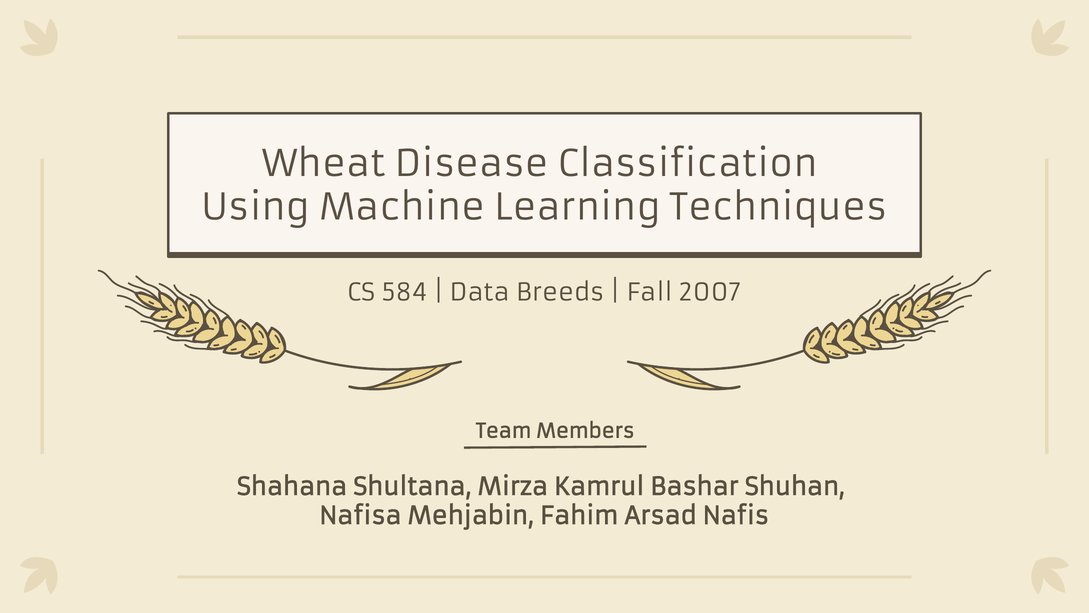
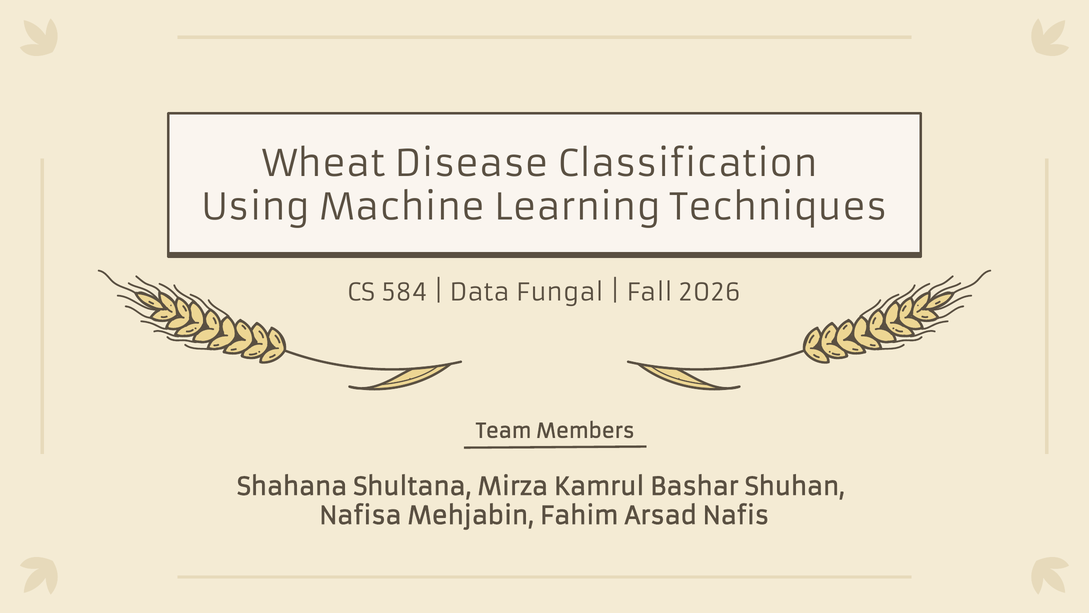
Breeds: Breeds -> Fungal
2007: 2007 -> 2026
